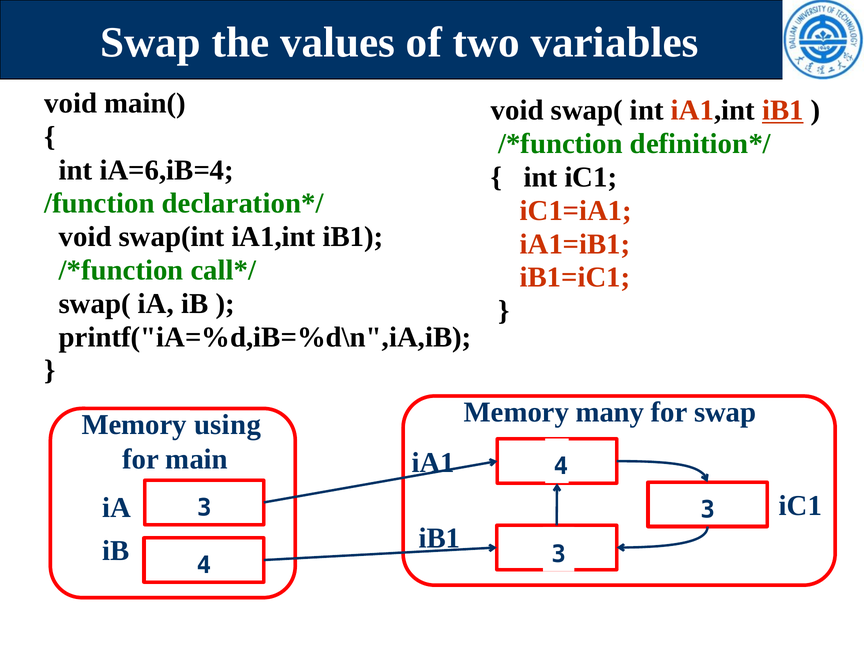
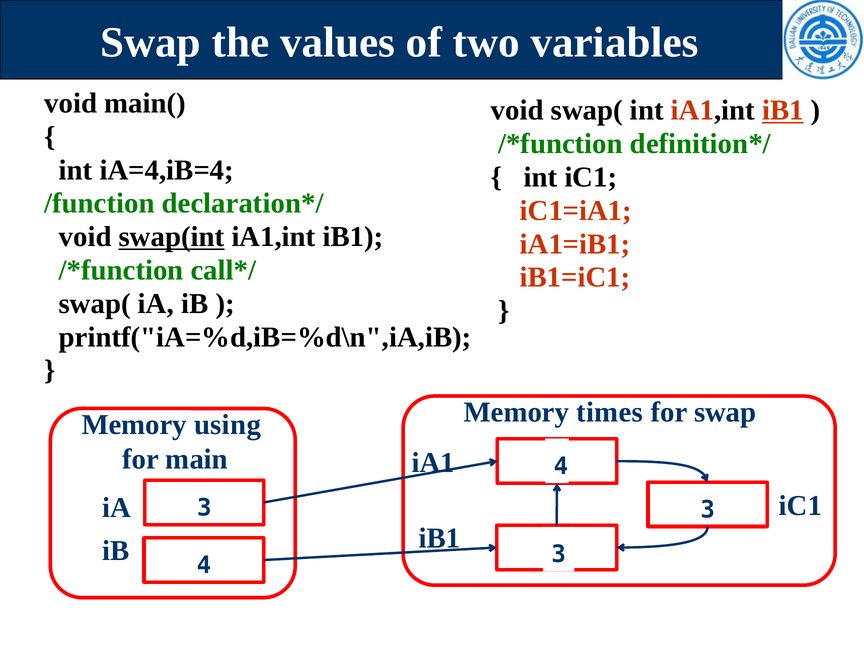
iA=6,iB=4: iA=6,iB=4 -> iA=4,iB=4
swap(int underline: none -> present
many: many -> times
